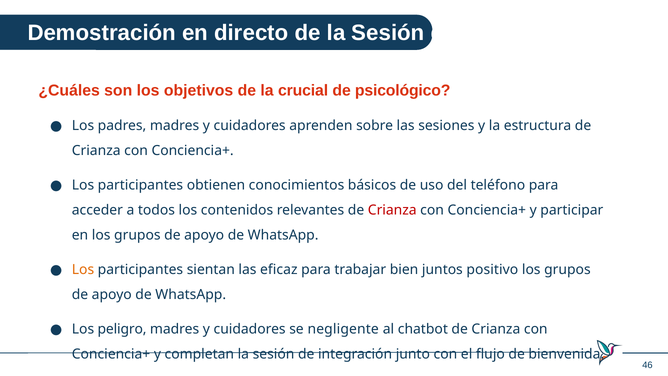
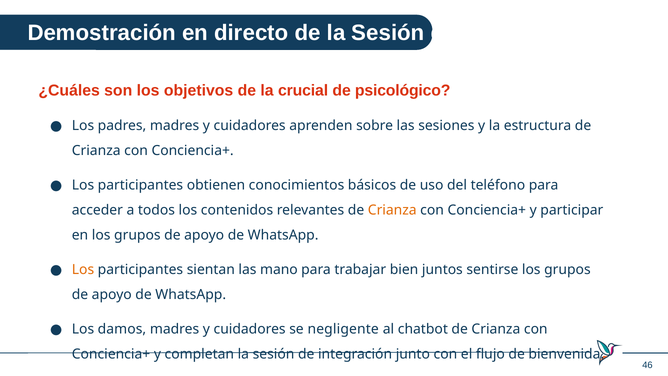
Crianza at (392, 210) colour: red -> orange
eficaz: eficaz -> mano
positivo: positivo -> sentirse
peligro: peligro -> damos
